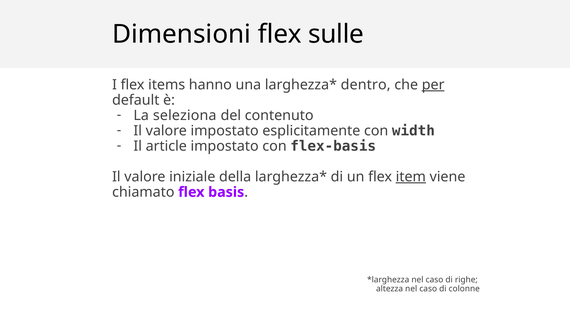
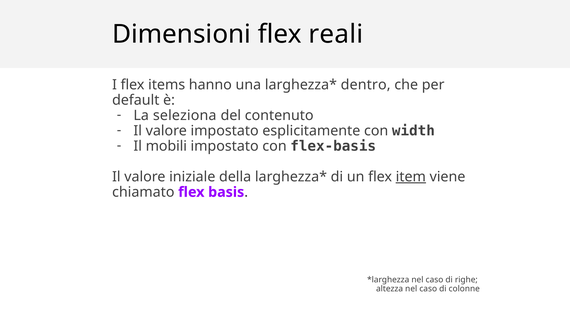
sulle: sulle -> reali
per underline: present -> none
article: article -> mobili
